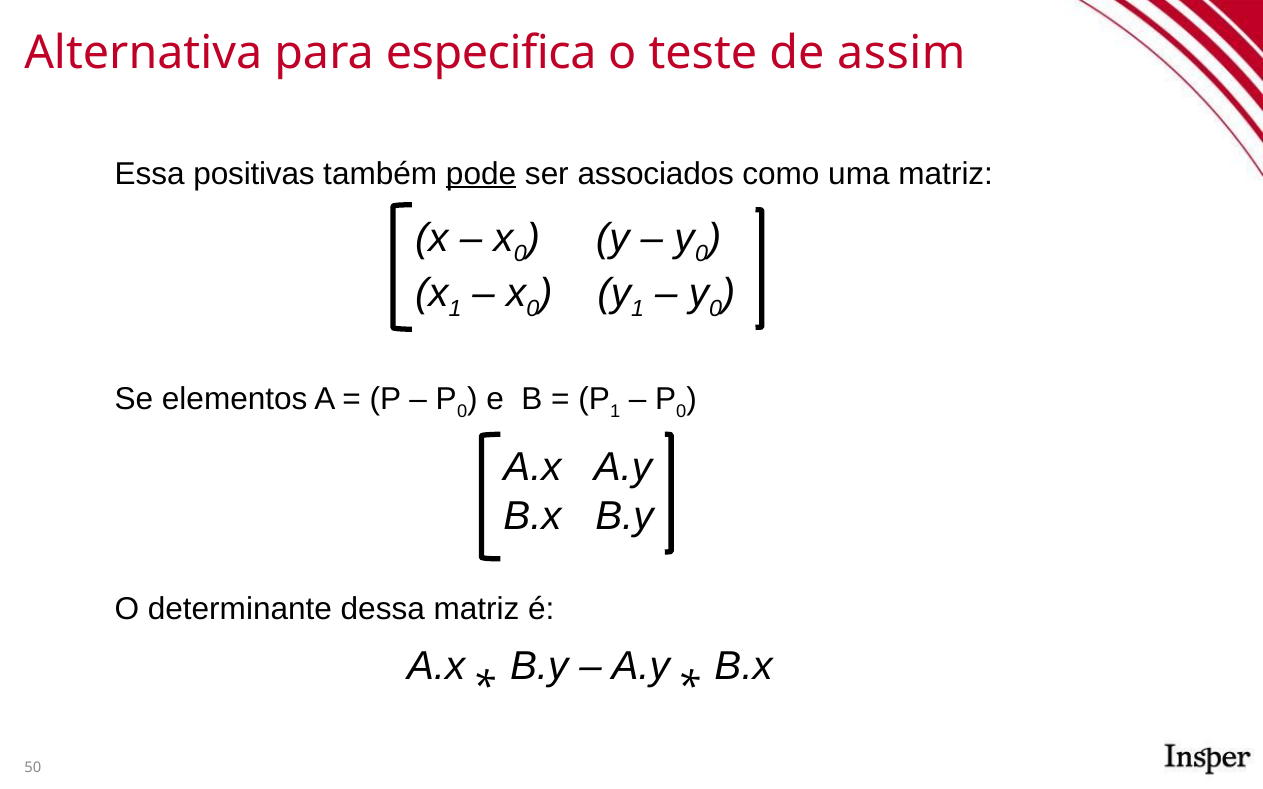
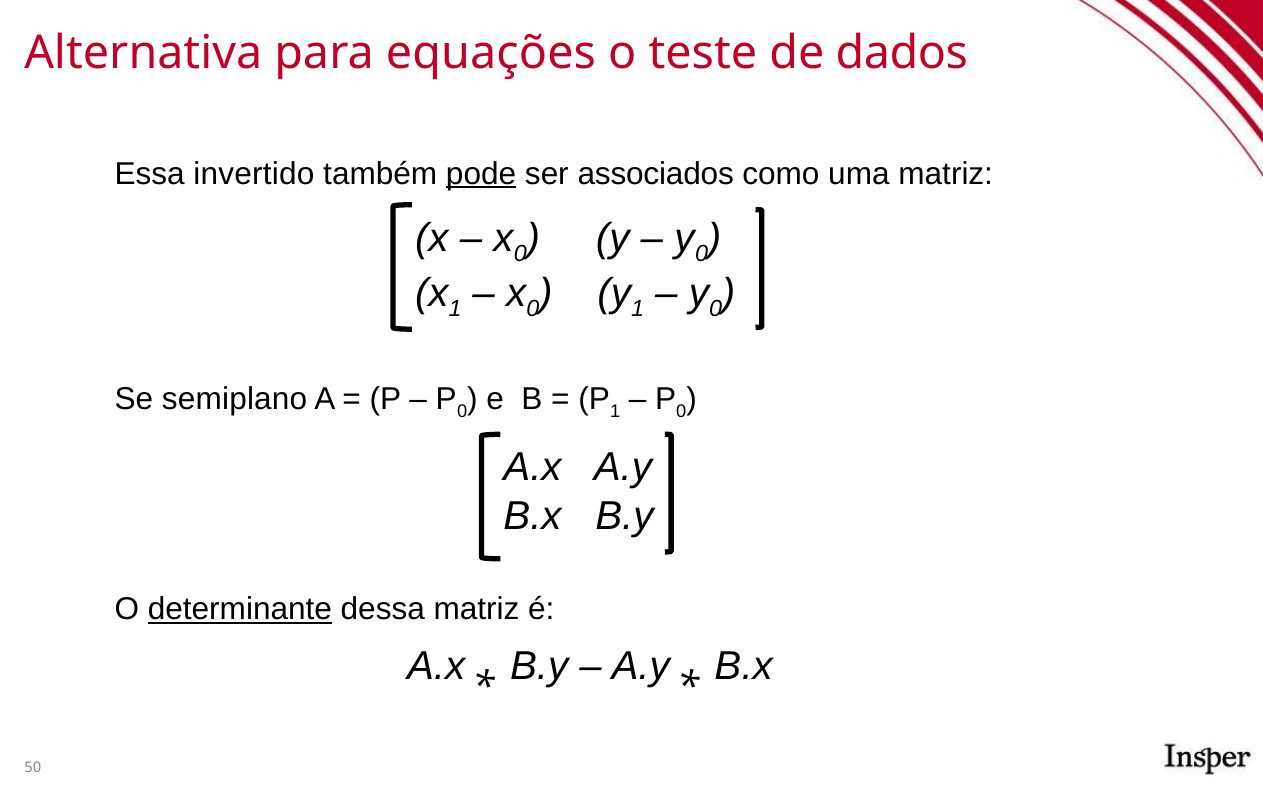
especifica: especifica -> equações
assim: assim -> dados
positivas: positivas -> invertido
elementos: elementos -> semiplano
determinante underline: none -> present
